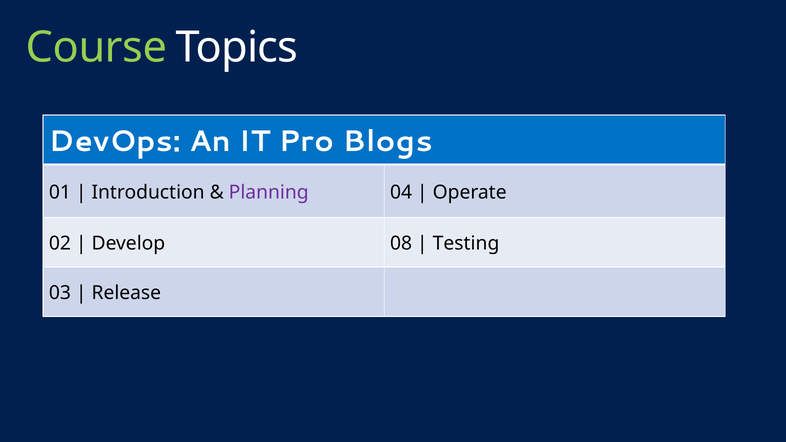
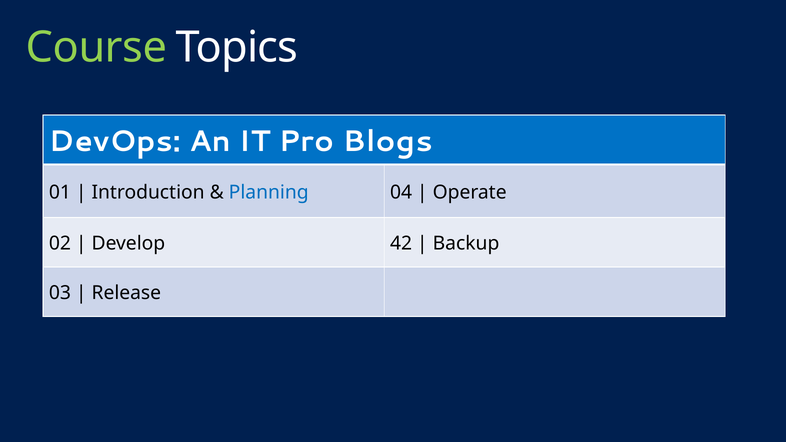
Planning colour: purple -> blue
08: 08 -> 42
Testing: Testing -> Backup
